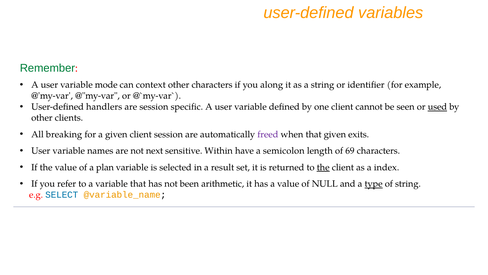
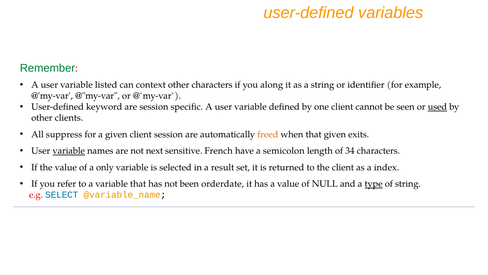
mode: mode -> listed
handlers: handlers -> keyword
breaking: breaking -> suppress
freed colour: purple -> orange
variable at (69, 151) underline: none -> present
Within: Within -> French
69: 69 -> 34
plan: plan -> only
the at (323, 167) underline: present -> none
arithmetic: arithmetic -> orderdate
